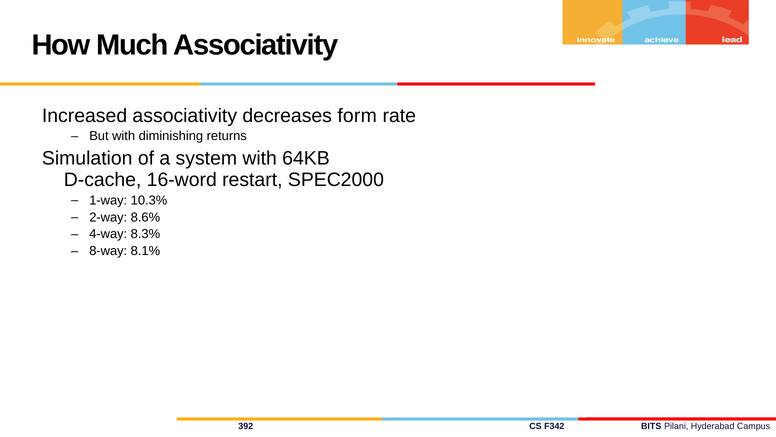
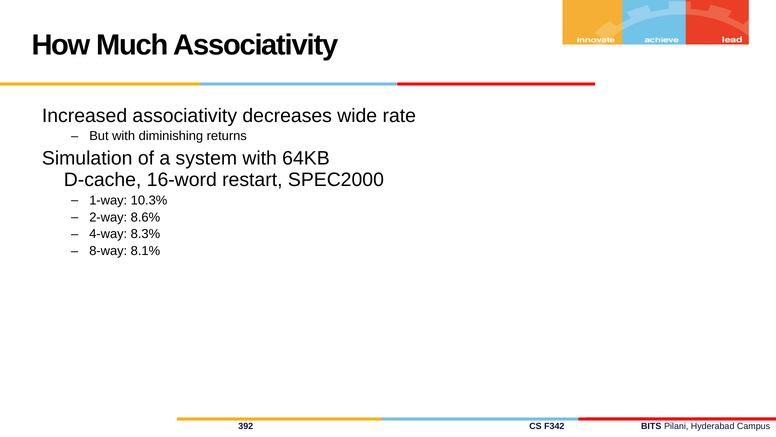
form: form -> wide
